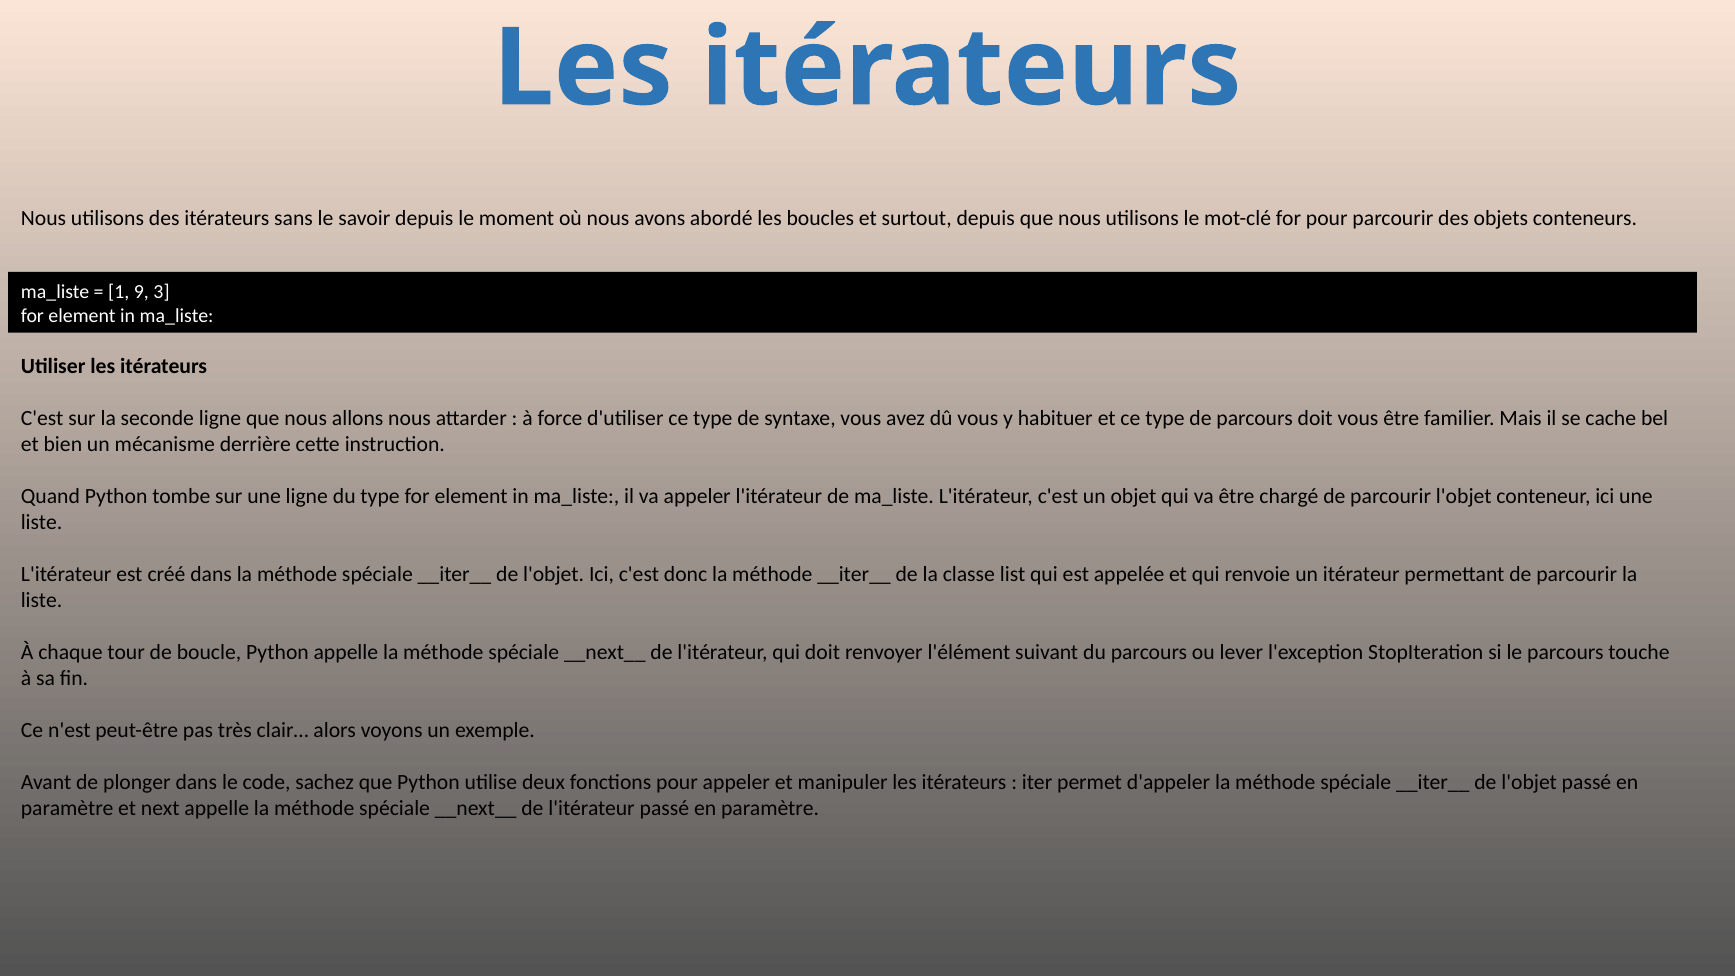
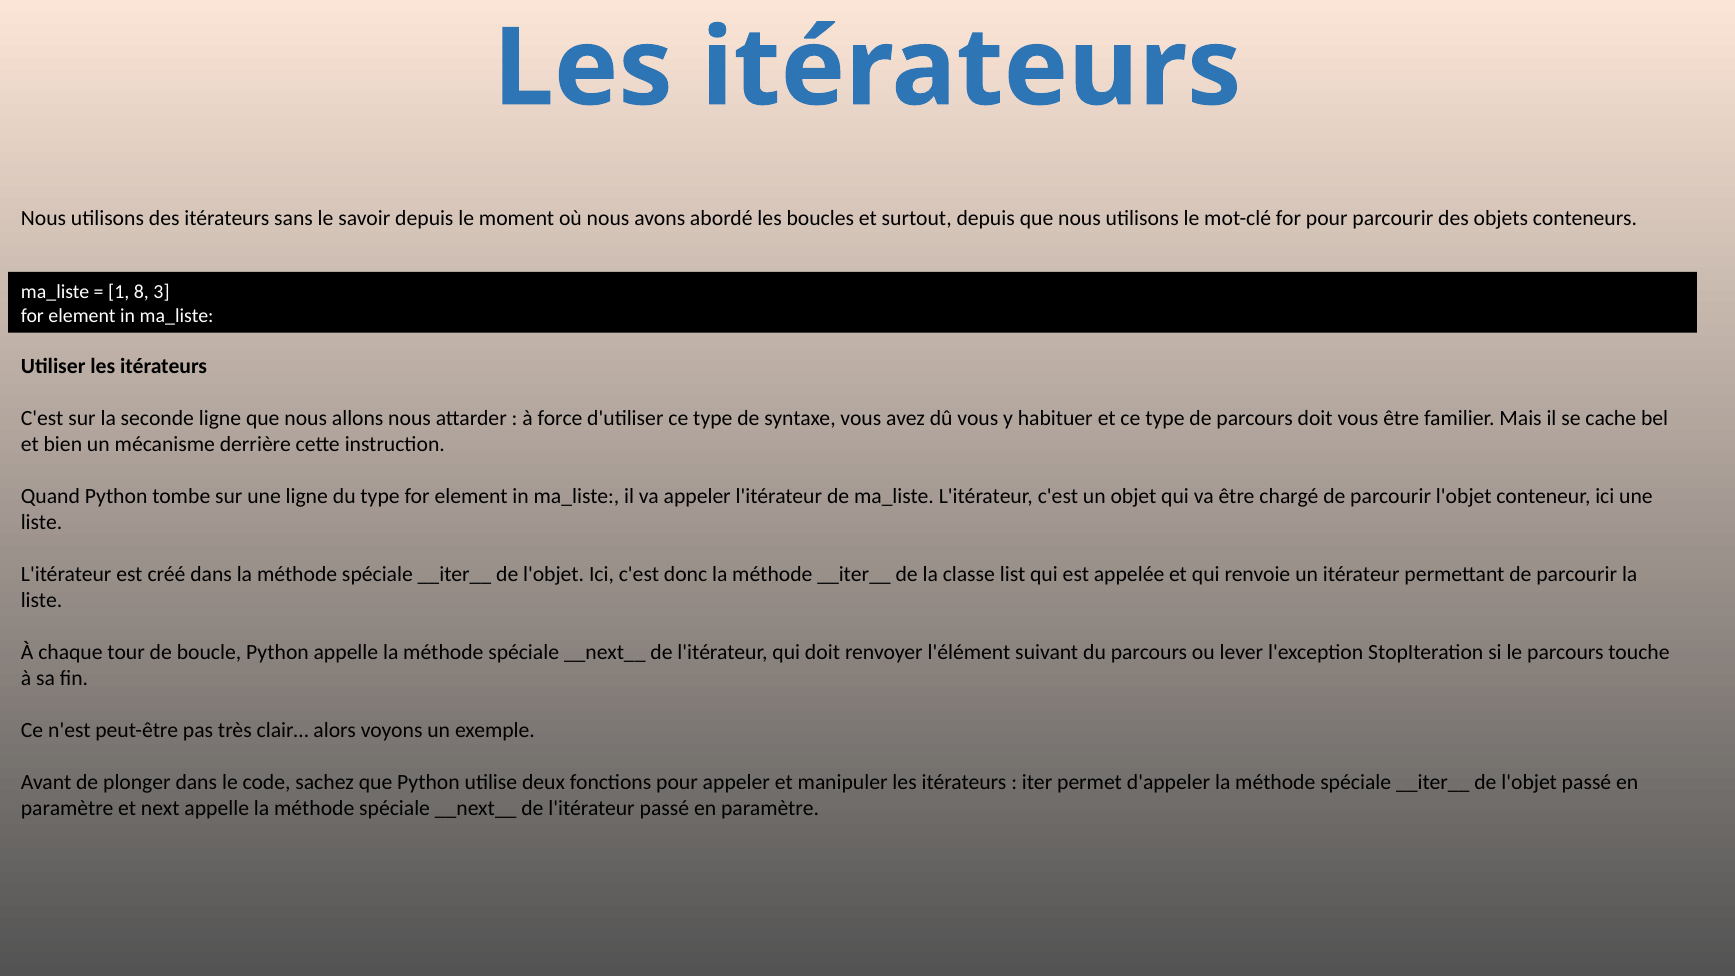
9: 9 -> 8
